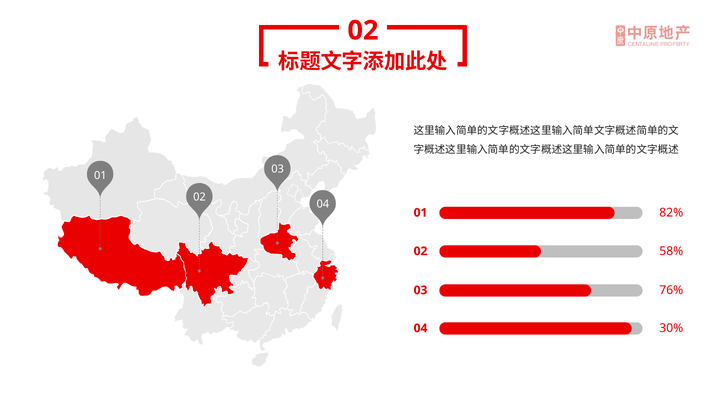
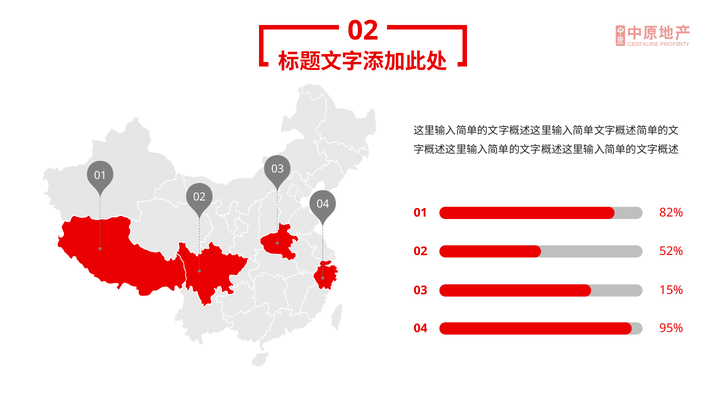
58%: 58% -> 52%
76%: 76% -> 15%
30%: 30% -> 95%
